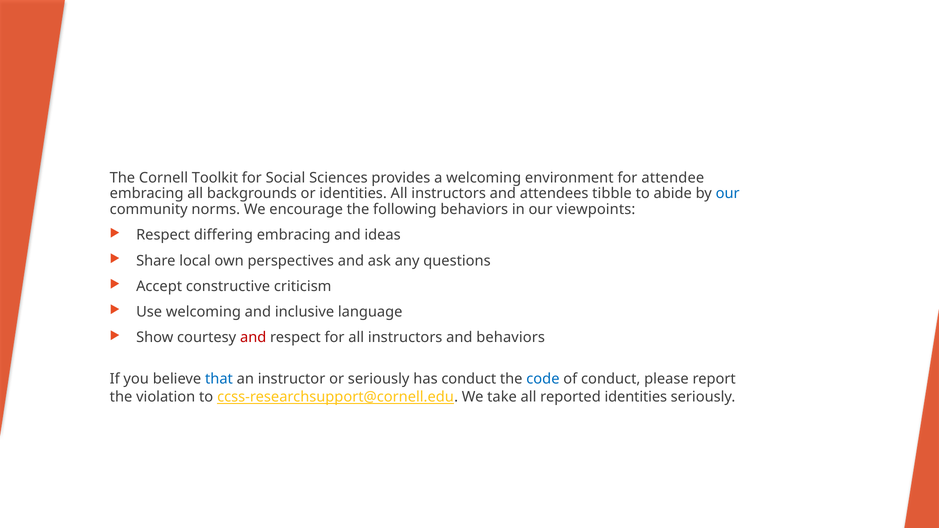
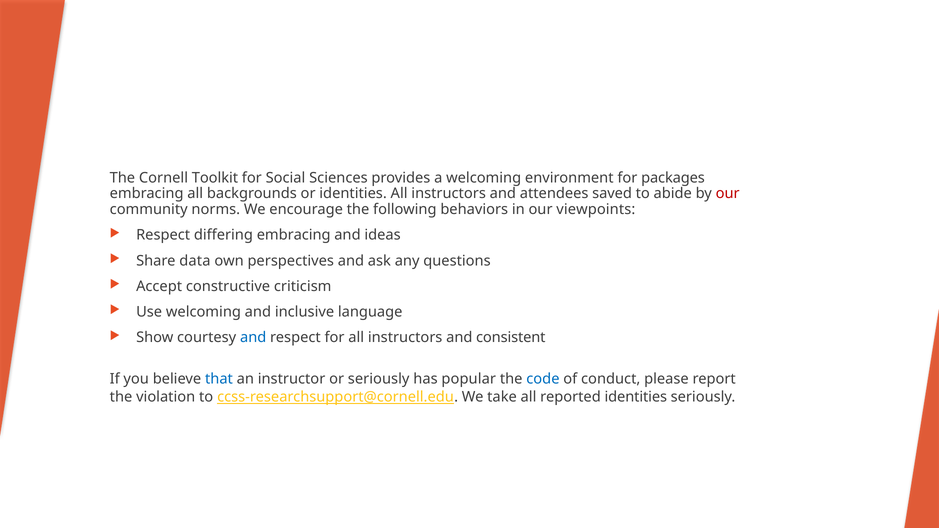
attendee: attendee -> packages
tibble: tibble -> saved
our at (728, 194) colour: blue -> red
local: local -> data
and at (253, 338) colour: red -> blue
and behaviors: behaviors -> consistent
has conduct: conduct -> popular
